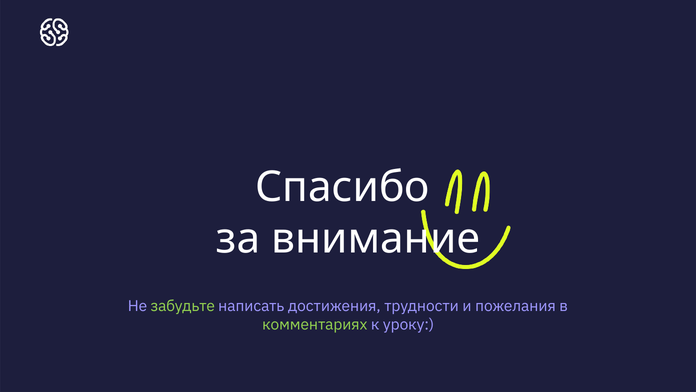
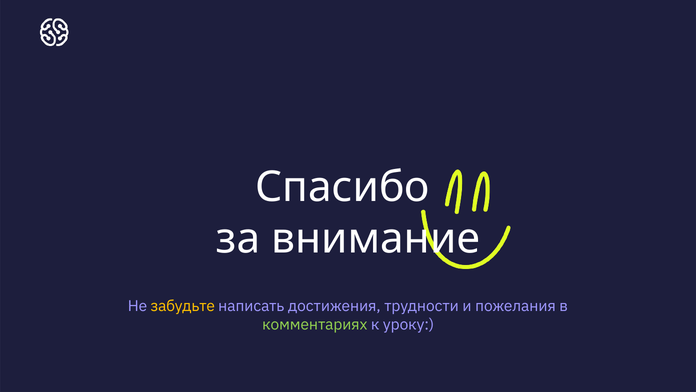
забудьте colour: light green -> yellow
